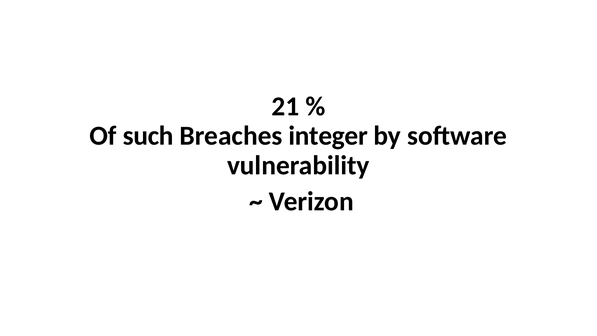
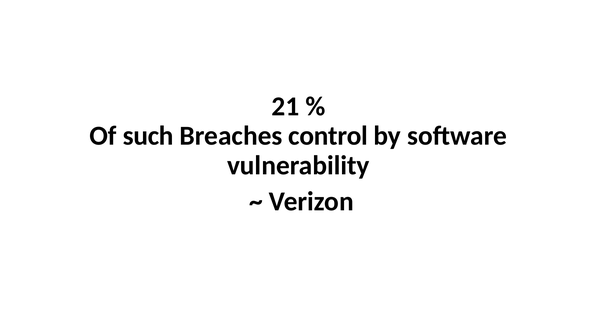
integer: integer -> control
